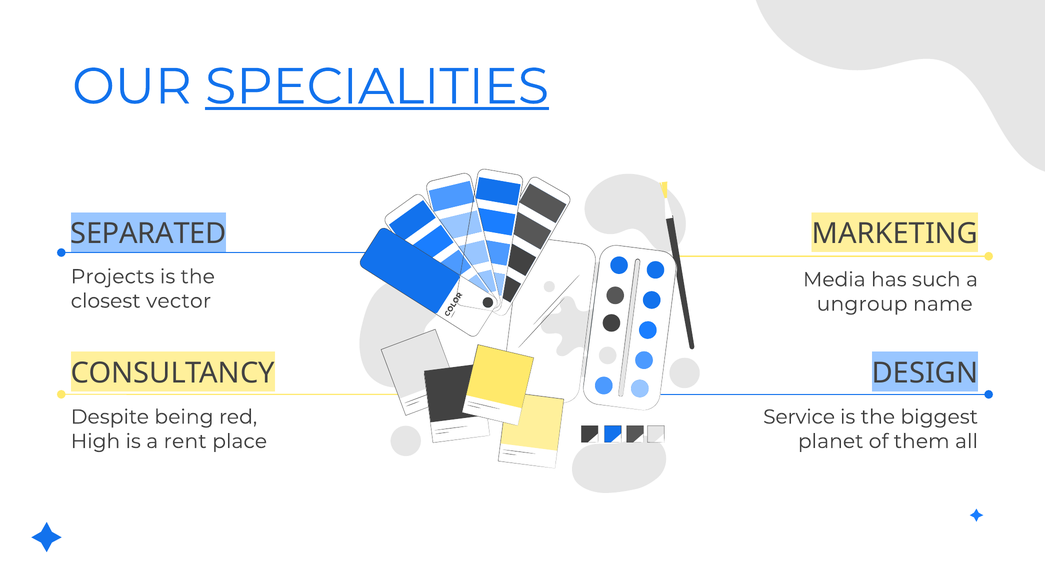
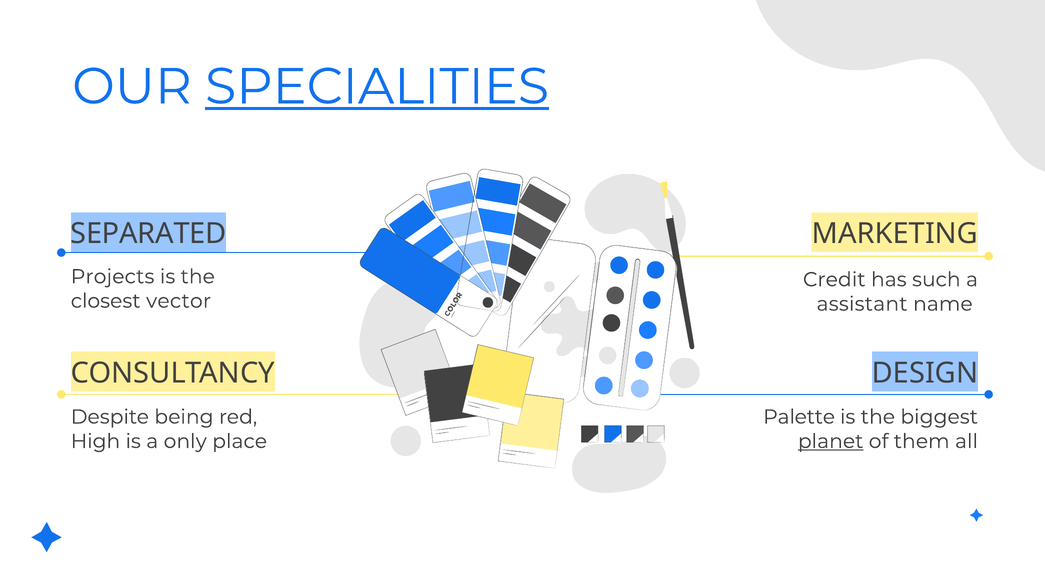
Media: Media -> Credit
ungroup: ungroup -> assistant
Service: Service -> Palette
rent: rent -> only
planet underline: none -> present
